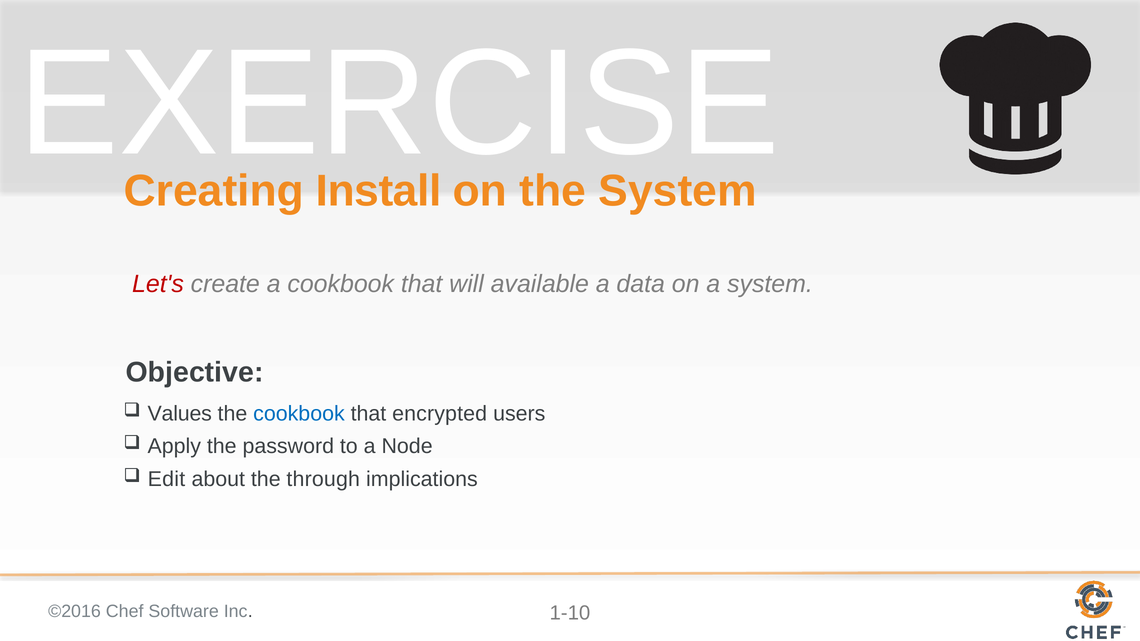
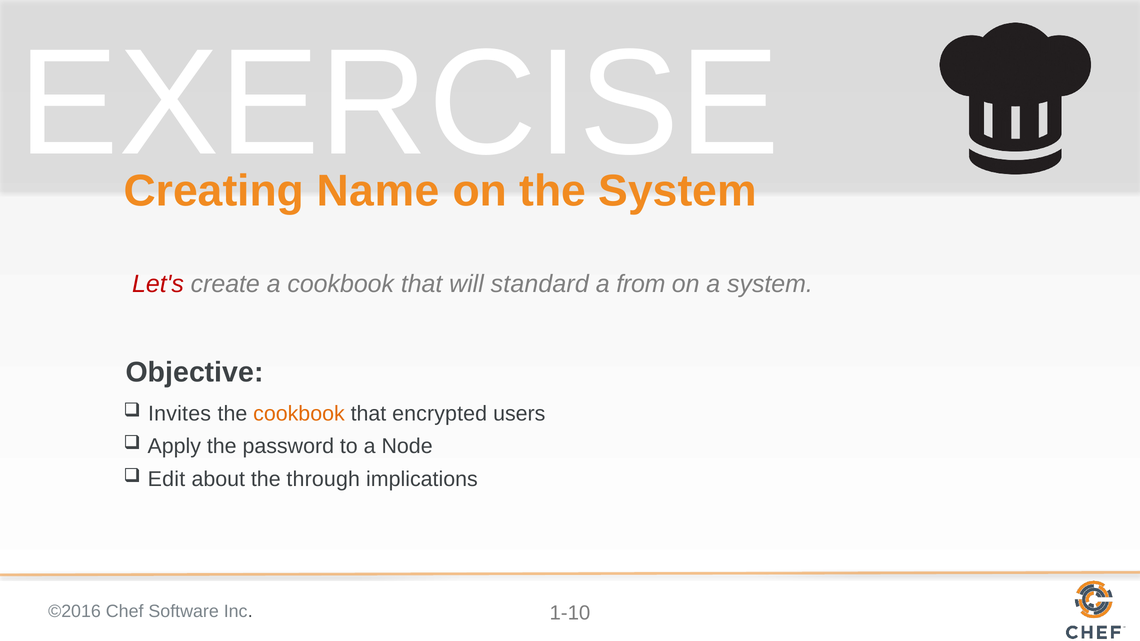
Install: Install -> Name
available: available -> standard
data: data -> from
Values: Values -> Invites
cookbook at (299, 414) colour: blue -> orange
